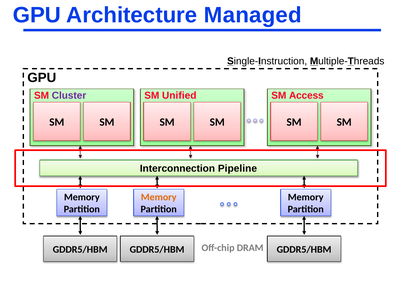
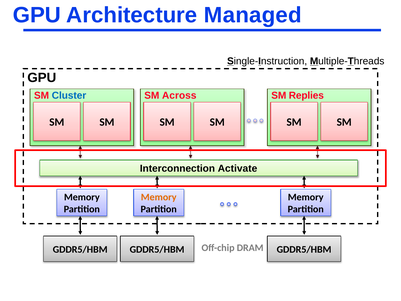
Cluster colour: purple -> blue
Unified: Unified -> Across
Access: Access -> Replies
Pipeline: Pipeline -> Activate
